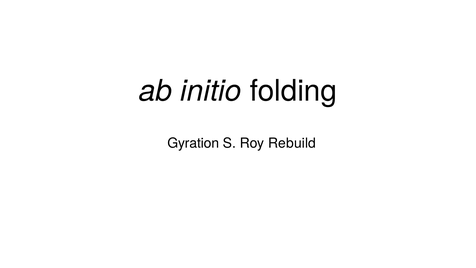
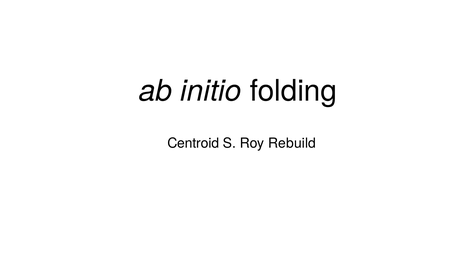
Gyration: Gyration -> Centroid
